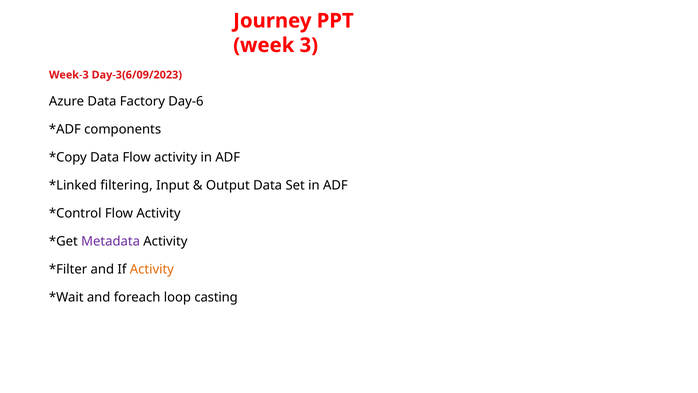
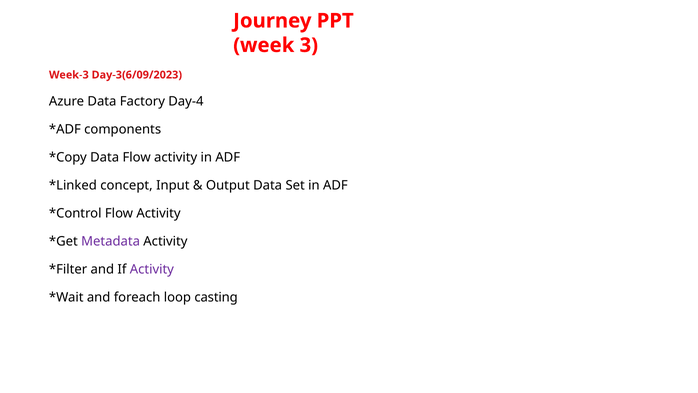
Day-6: Day-6 -> Day-4
filtering: filtering -> concept
Activity at (152, 269) colour: orange -> purple
